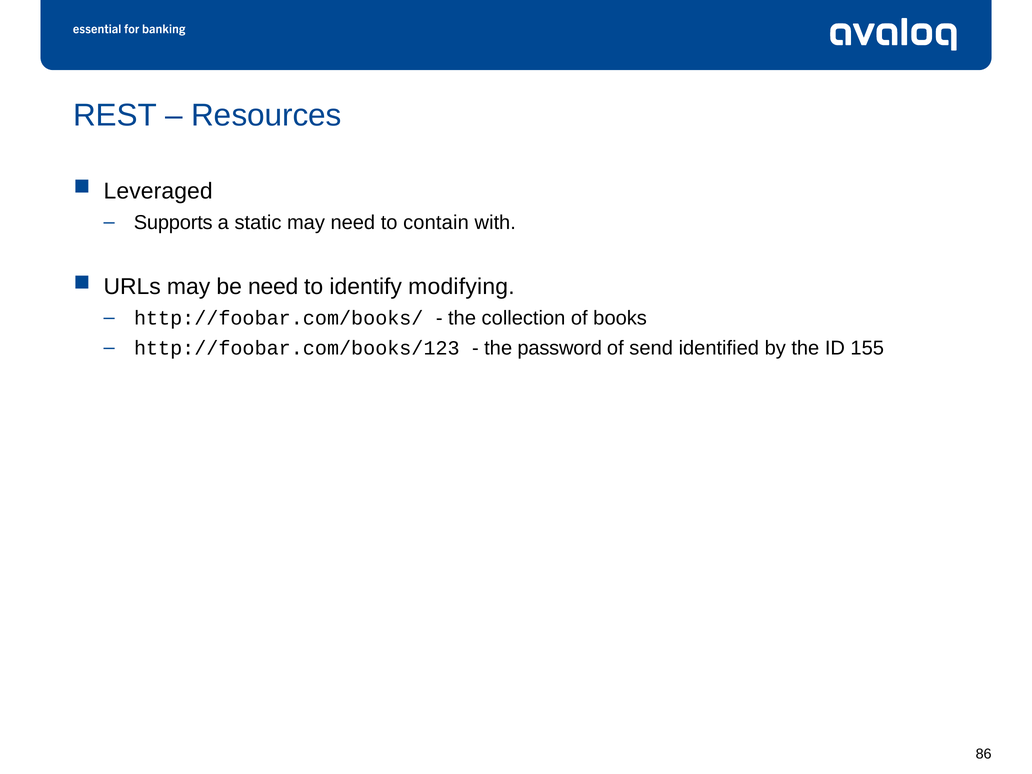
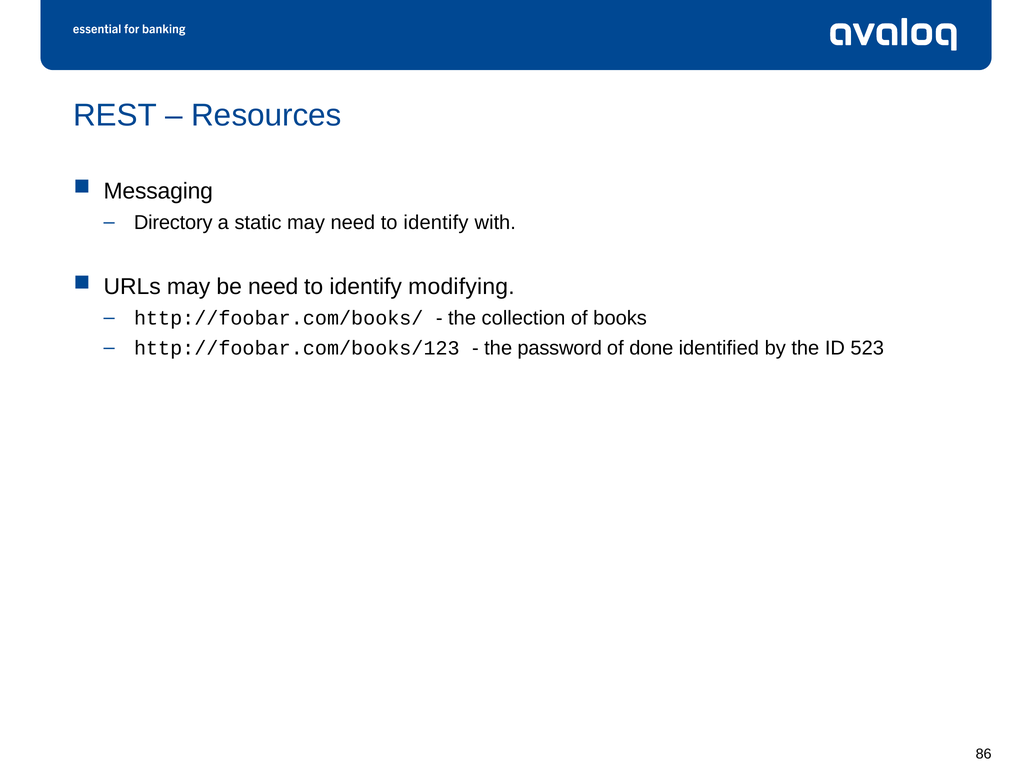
Leveraged: Leveraged -> Messaging
Supports: Supports -> Directory
may need to contain: contain -> identify
send: send -> done
155: 155 -> 523
